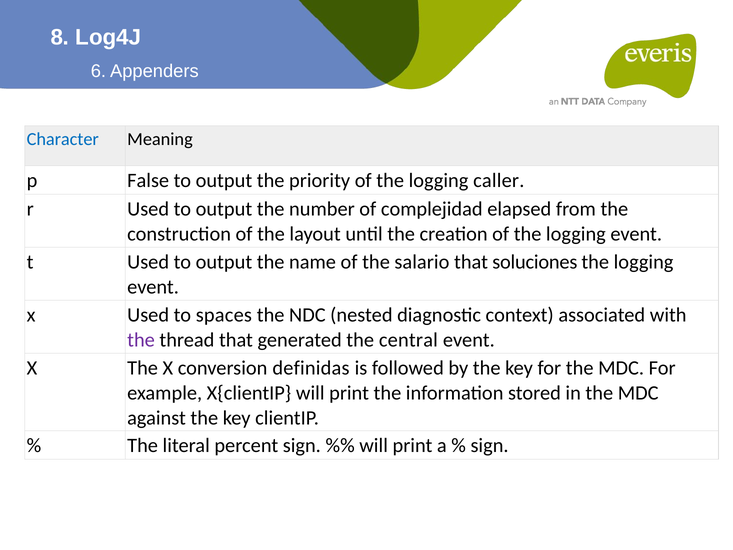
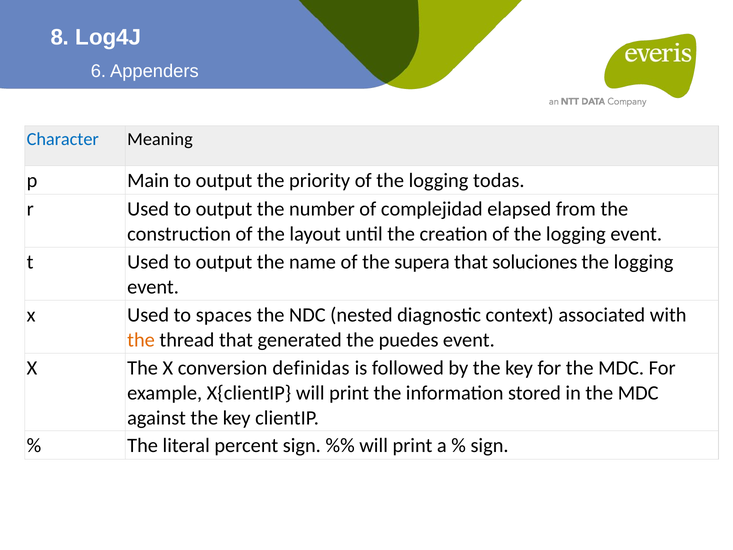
False: False -> Main
caller: caller -> todas
salario: salario -> supera
the at (141, 340) colour: purple -> orange
central: central -> puedes
